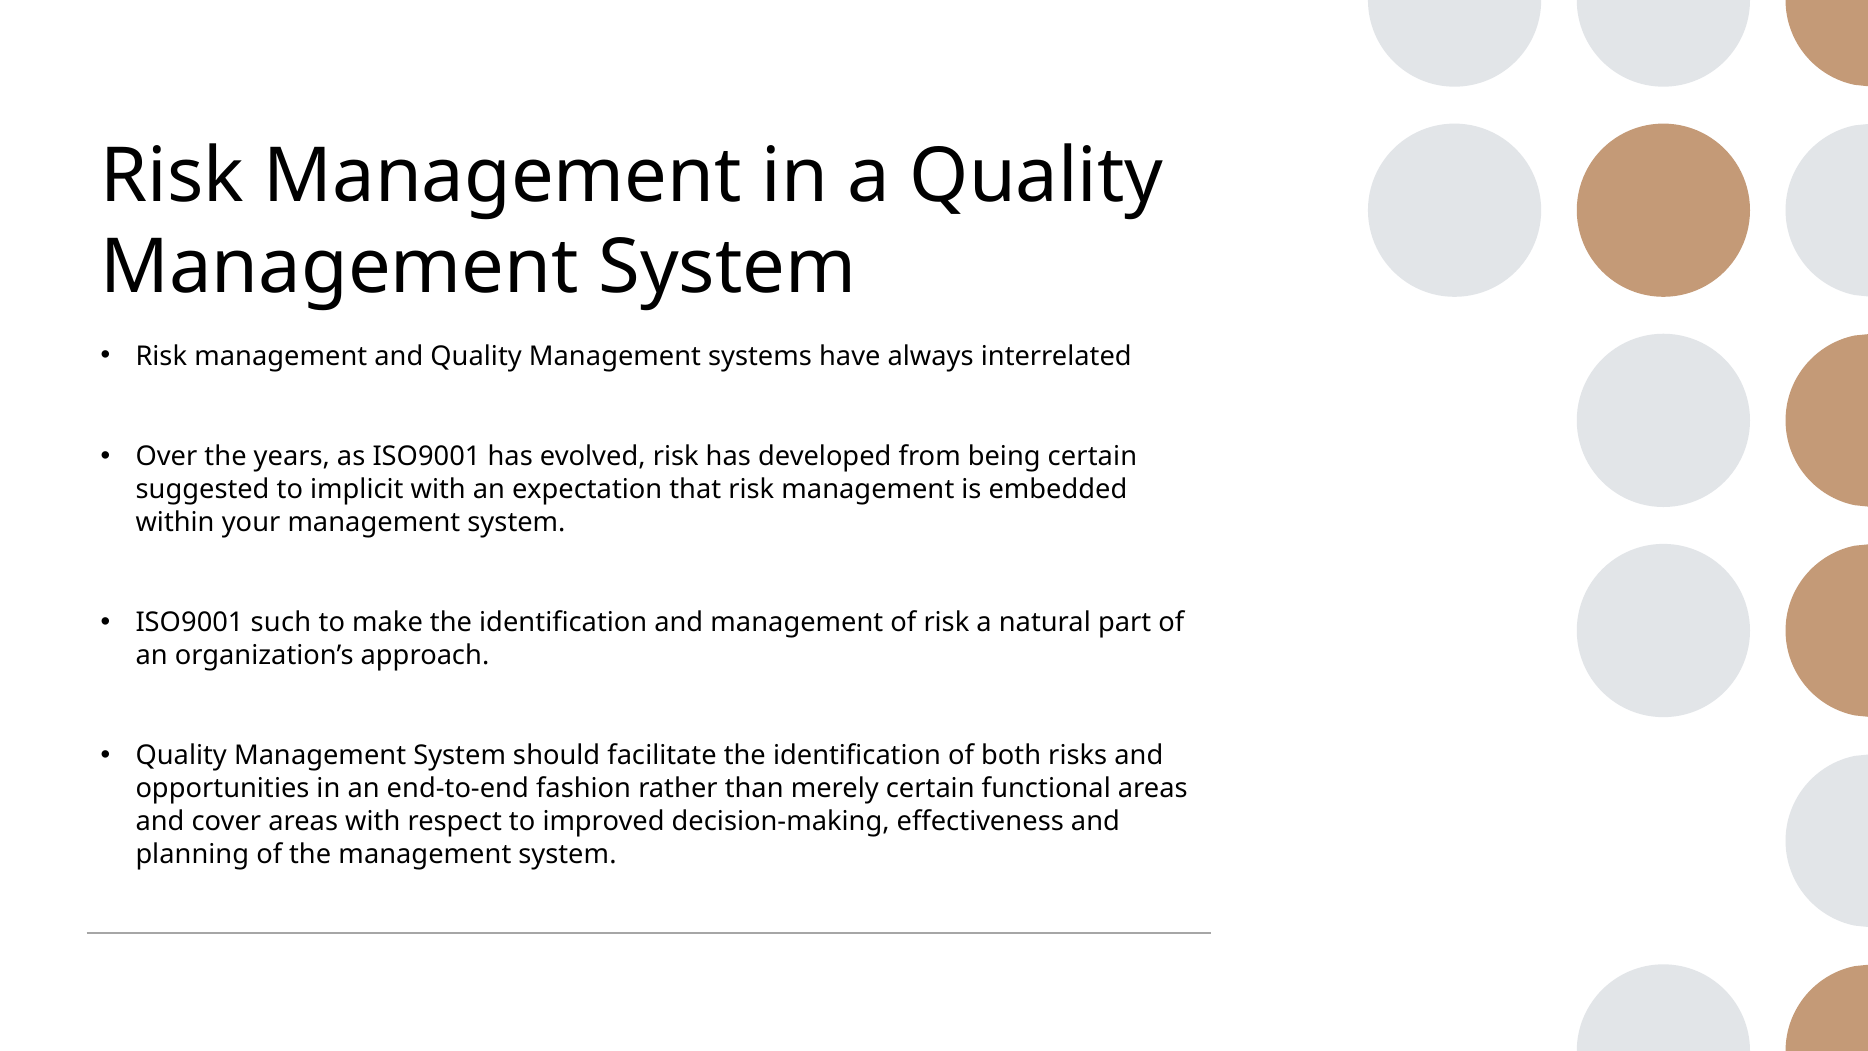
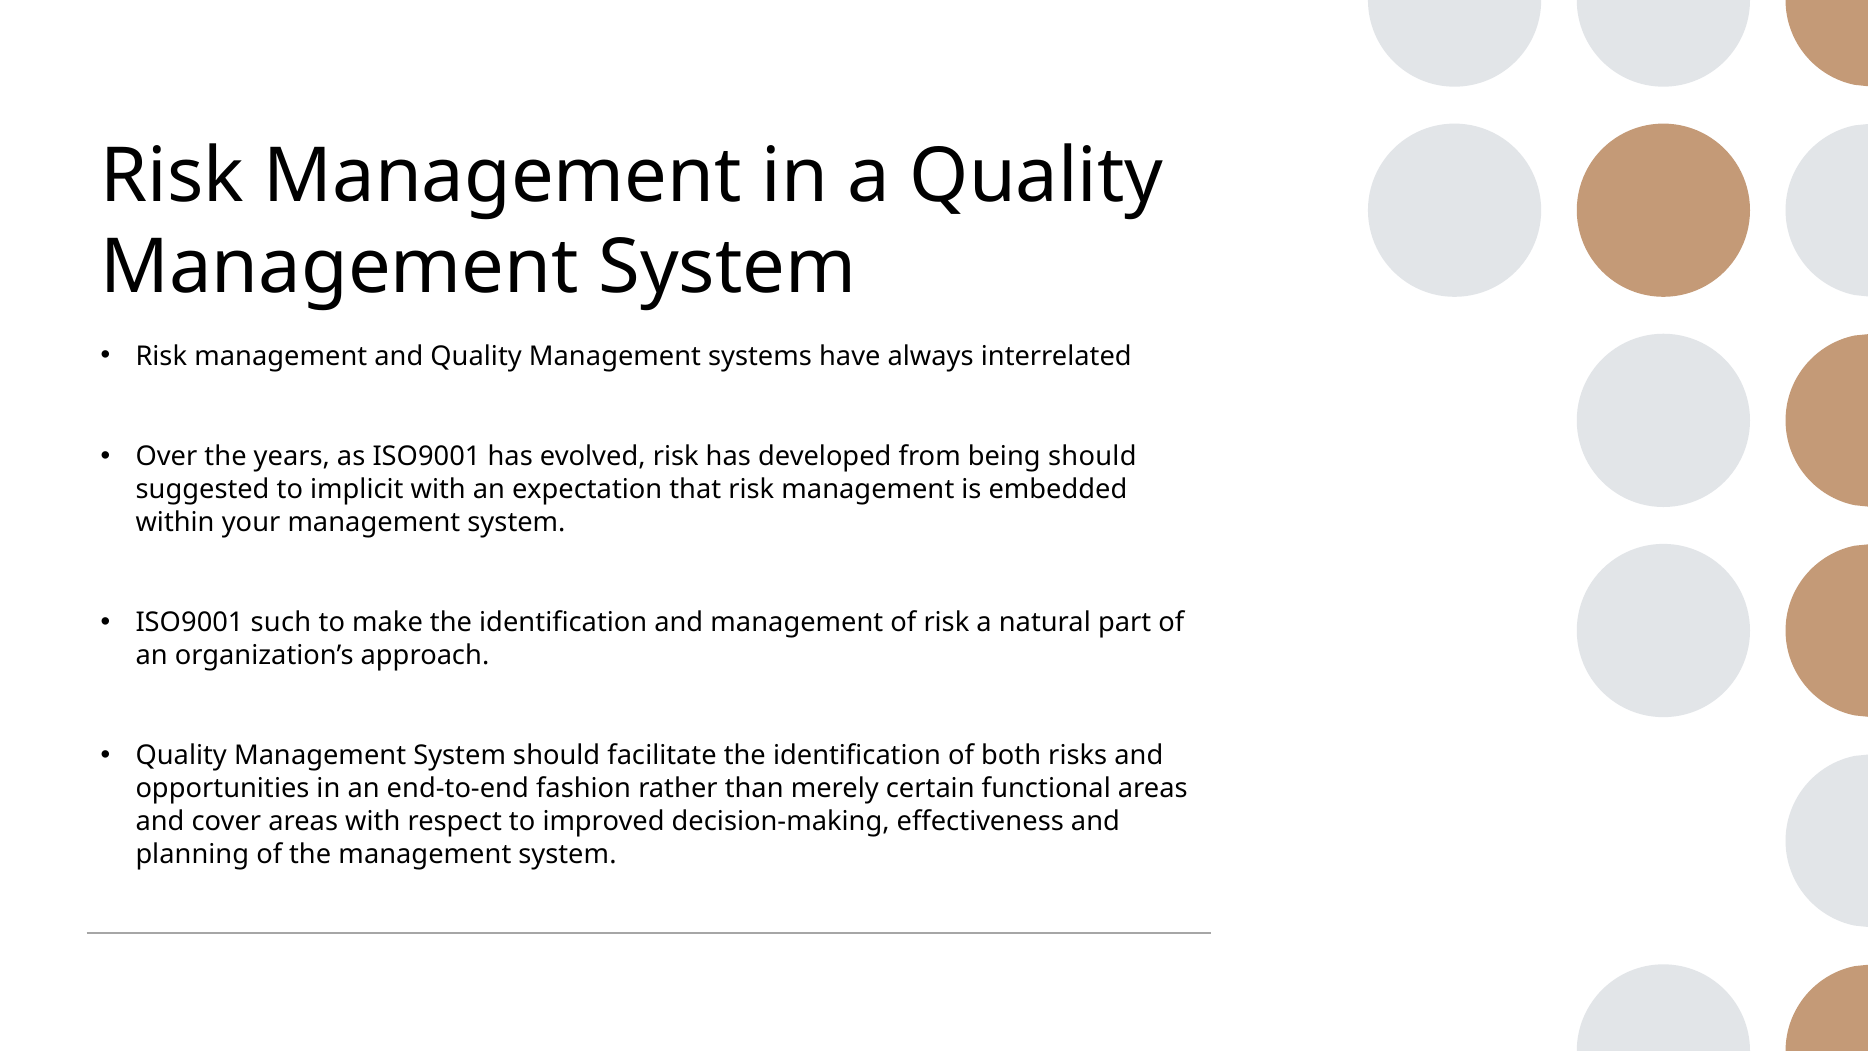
being certain: certain -> should
